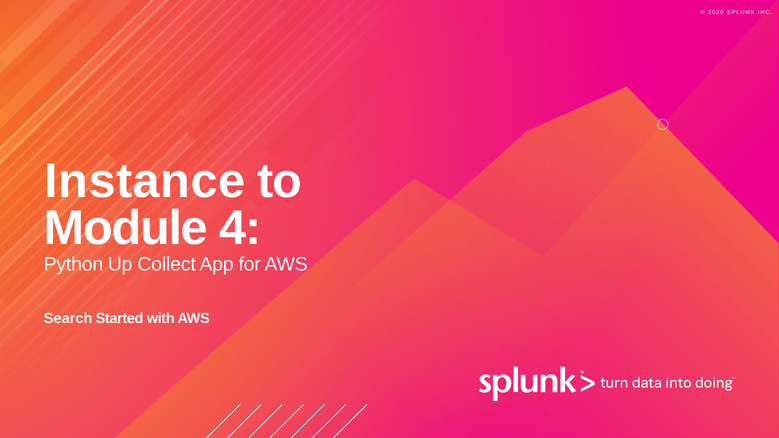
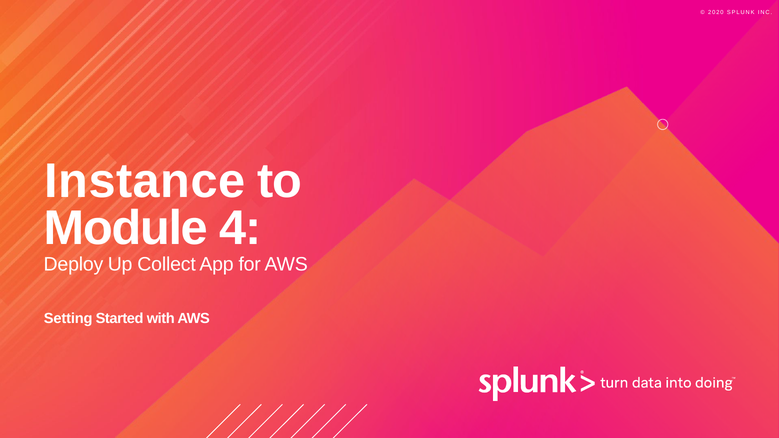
Python: Python -> Deploy
Search: Search -> Setting
